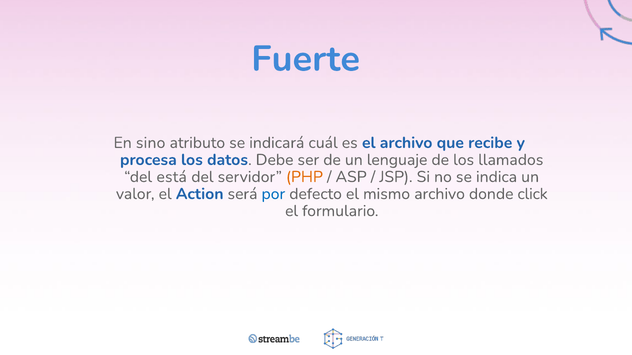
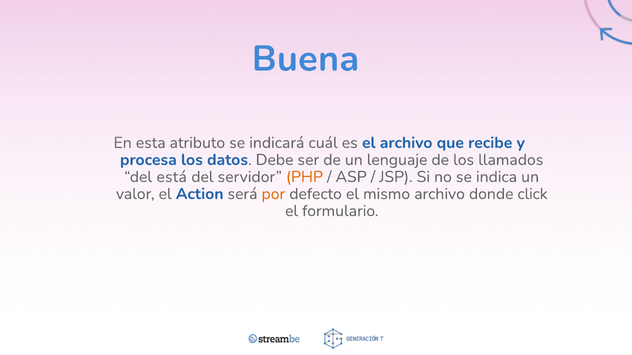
Fuerte: Fuerte -> Buena
sino: sino -> esta
por colour: blue -> orange
